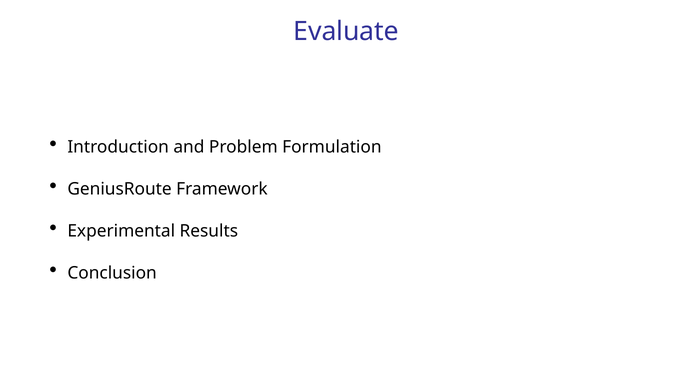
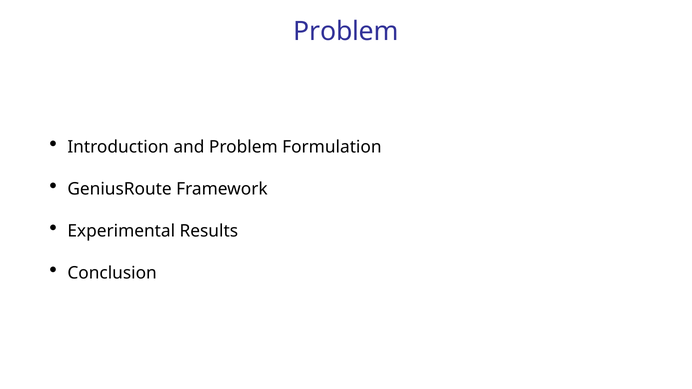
Evaluate at (346, 32): Evaluate -> Problem
